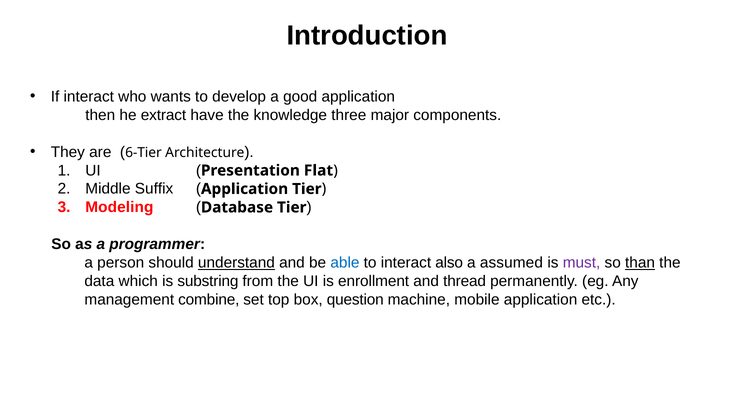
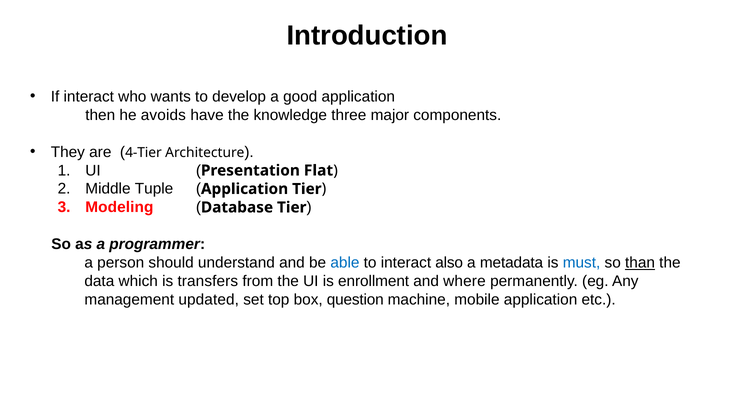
extract: extract -> avoids
6-Tier: 6-Tier -> 4-Tier
Suffix: Suffix -> Tuple
understand underline: present -> none
assumed: assumed -> metadata
must colour: purple -> blue
substring: substring -> transfers
thread: thread -> where
combine: combine -> updated
